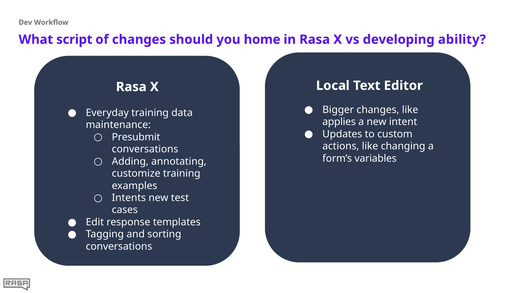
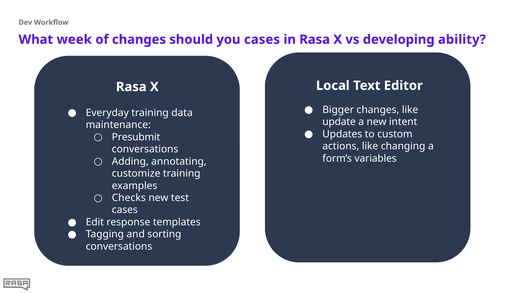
script: script -> week
you home: home -> cases
applies: applies -> update
Intents: Intents -> Checks
